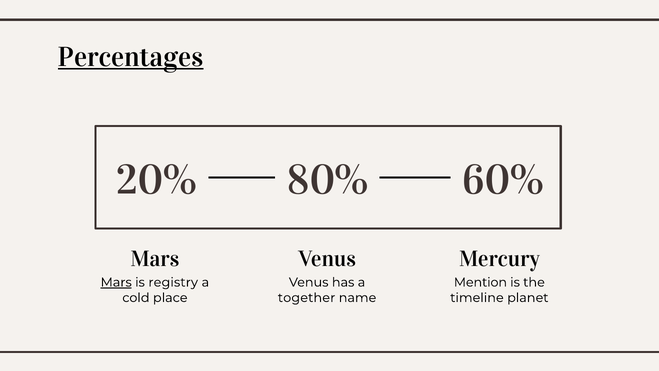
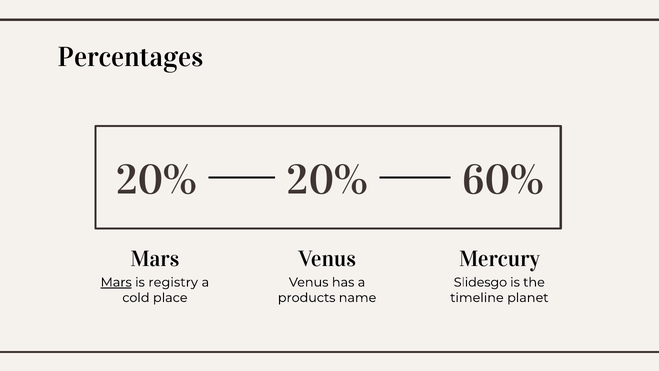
Percentages underline: present -> none
20% 80%: 80% -> 20%
Mention: Mention -> Slidesgo
together: together -> products
